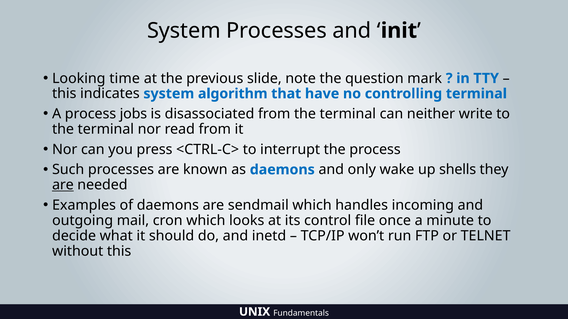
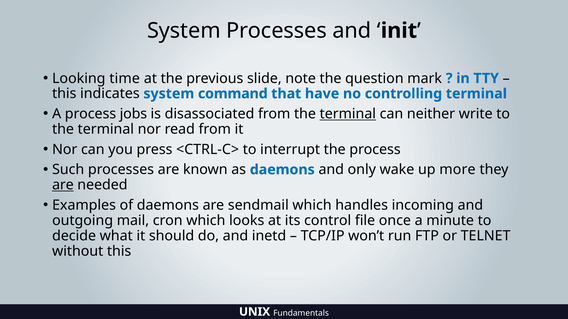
algorithm: algorithm -> command
terminal at (348, 114) underline: none -> present
shells: shells -> more
